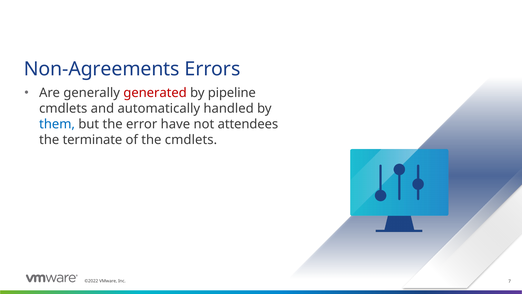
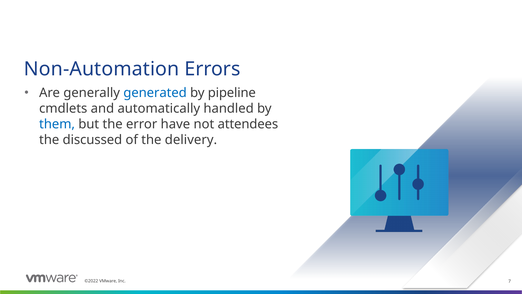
Non-Agreements: Non-Agreements -> Non-Automation
generated colour: red -> blue
terminate: terminate -> discussed
the cmdlets: cmdlets -> delivery
